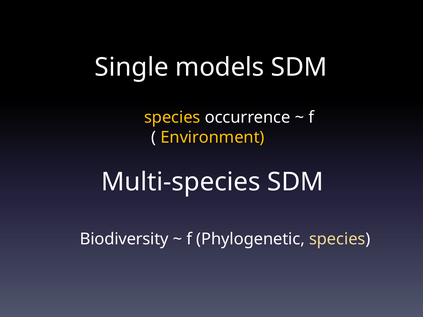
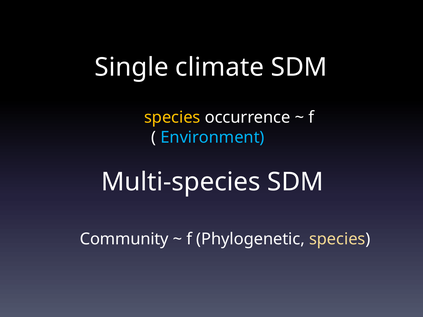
models: models -> climate
Environment colour: yellow -> light blue
Biodiversity: Biodiversity -> Community
